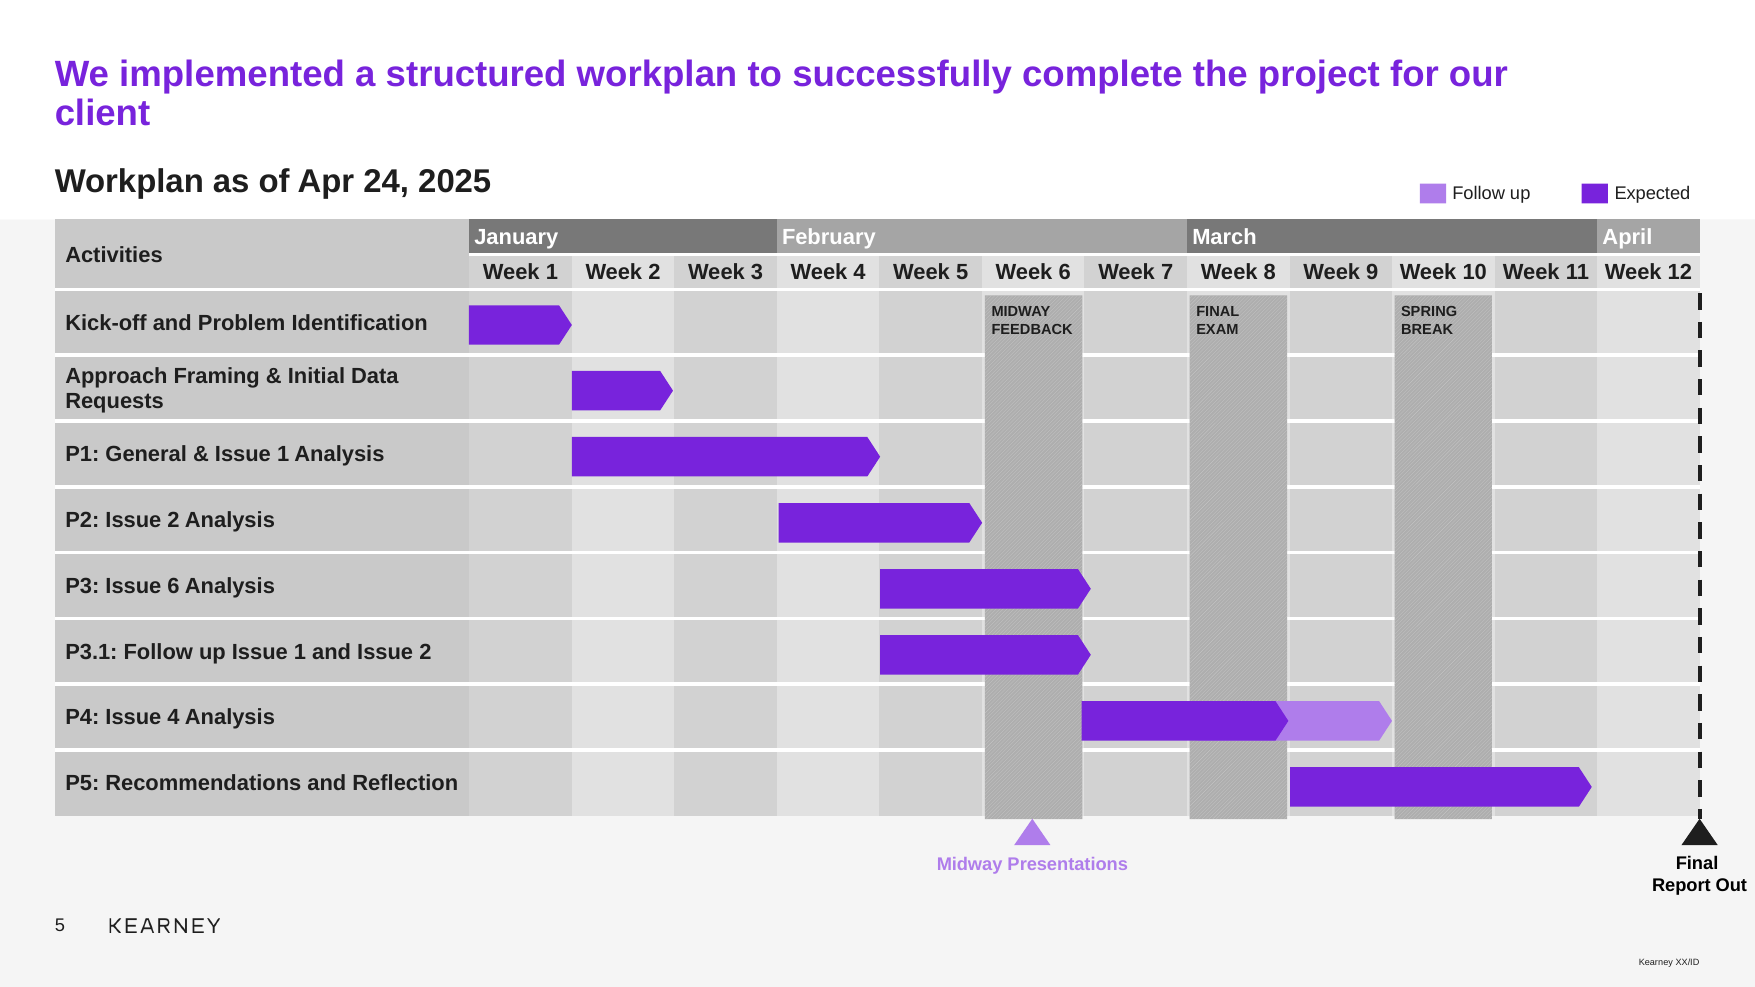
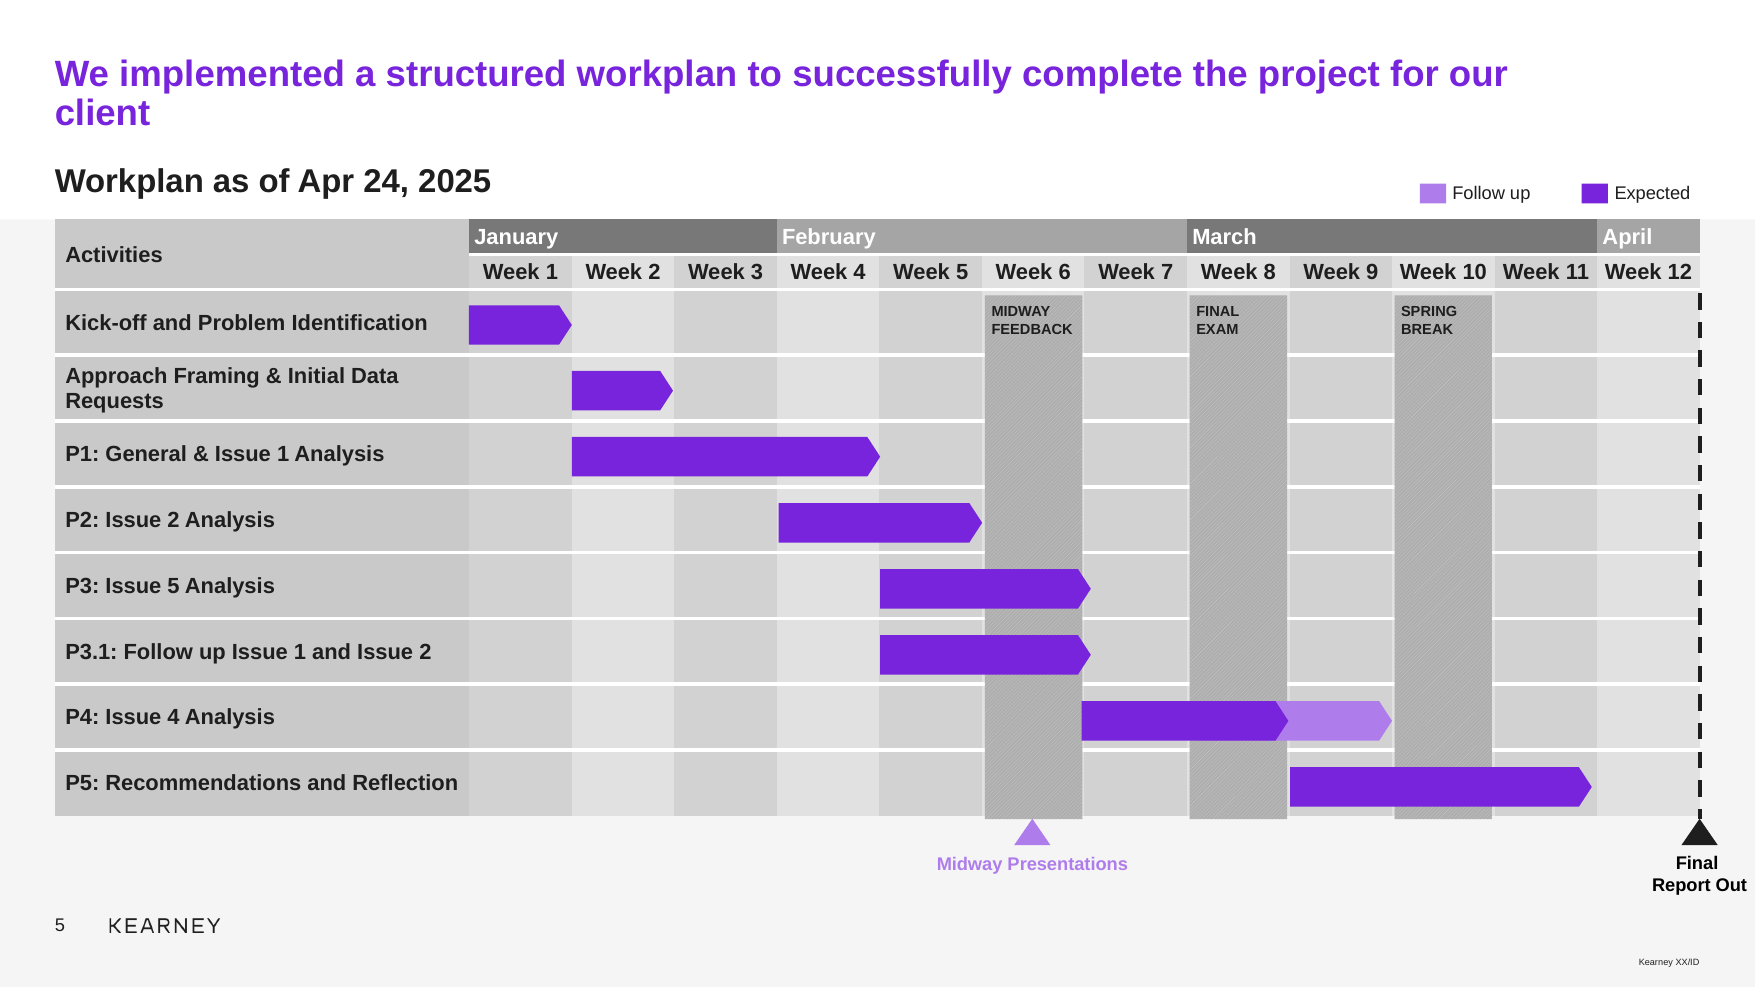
Issue 6: 6 -> 5
